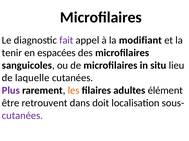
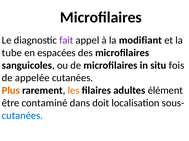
tenir: tenir -> tube
lieu: lieu -> fois
laquelle: laquelle -> appelée
Plus colour: purple -> orange
retrouvent: retrouvent -> contaminé
cutanées at (22, 116) colour: purple -> blue
